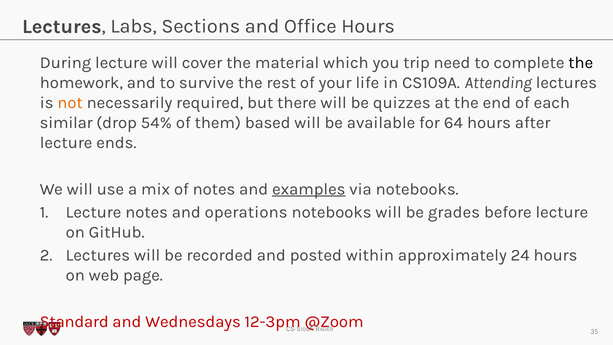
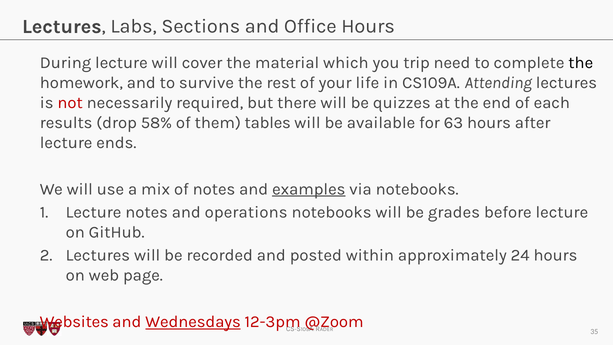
not colour: orange -> red
similar: similar -> results
54%: 54% -> 58%
based: based -> tables
64: 64 -> 63
Standard: Standard -> Websites
Wednesdays underline: none -> present
